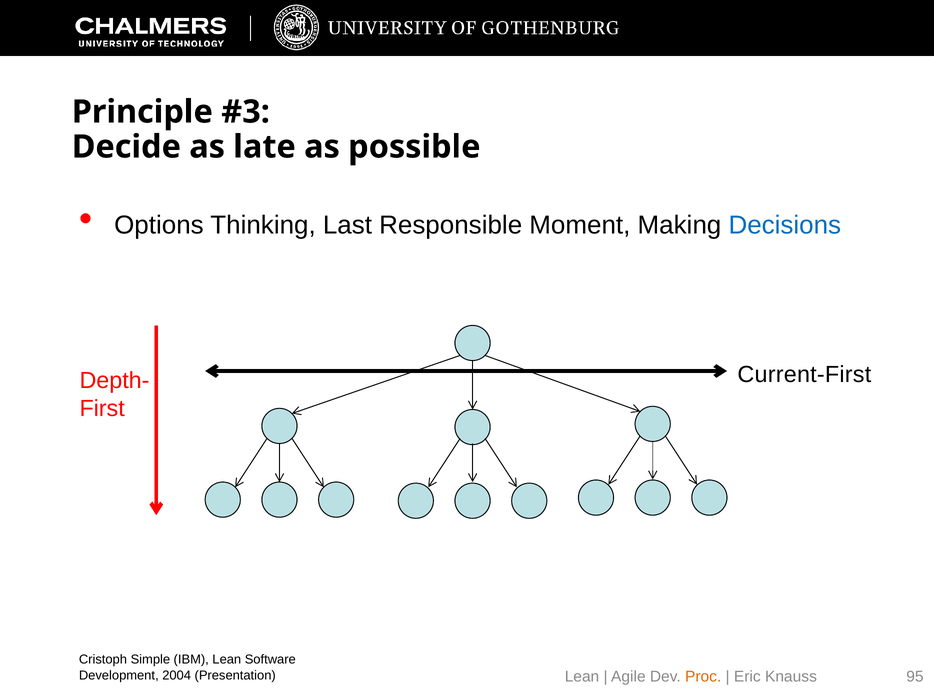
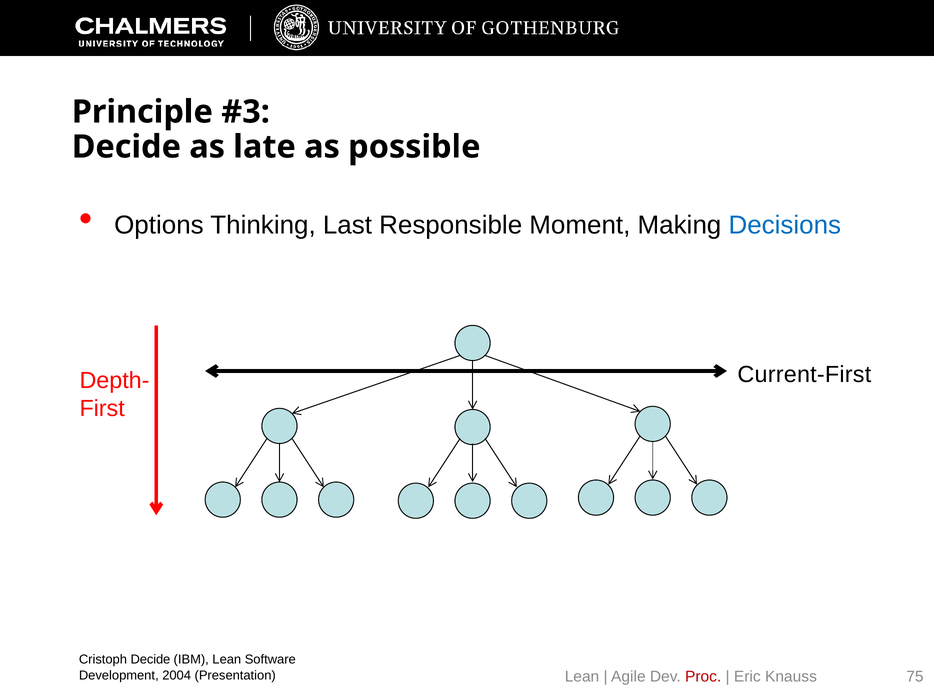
Cristoph Simple: Simple -> Decide
Proc colour: orange -> red
95: 95 -> 75
